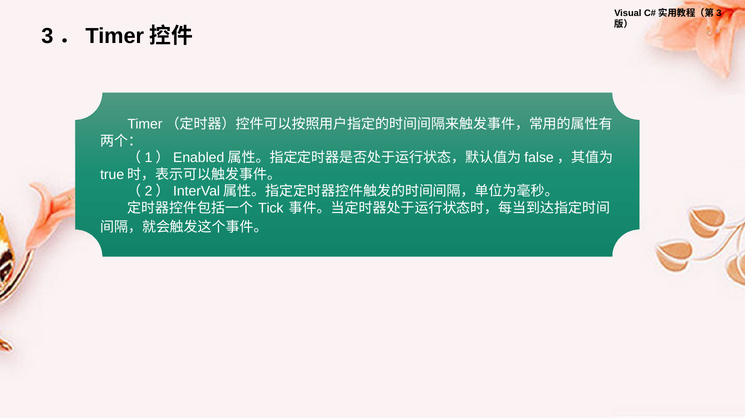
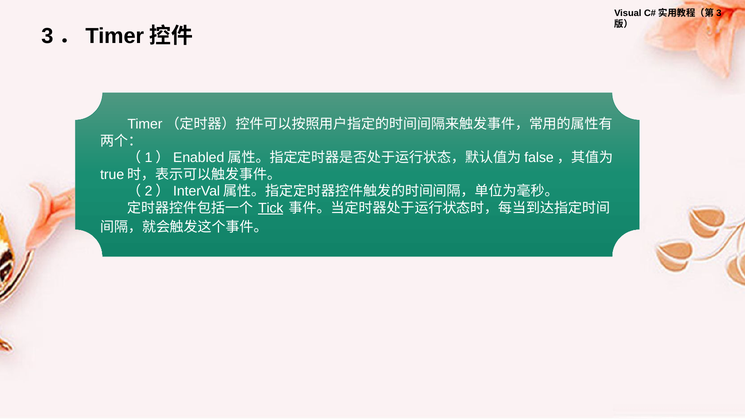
Tick underline: none -> present
